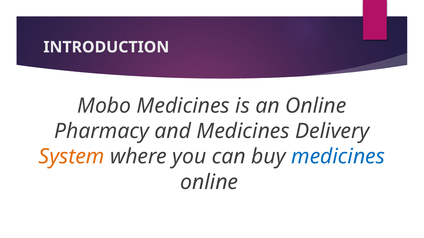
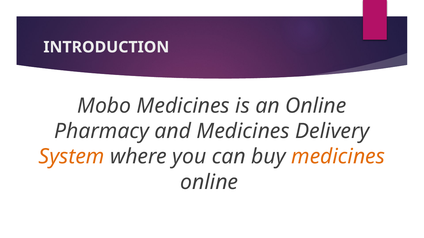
medicines at (338, 157) colour: blue -> orange
